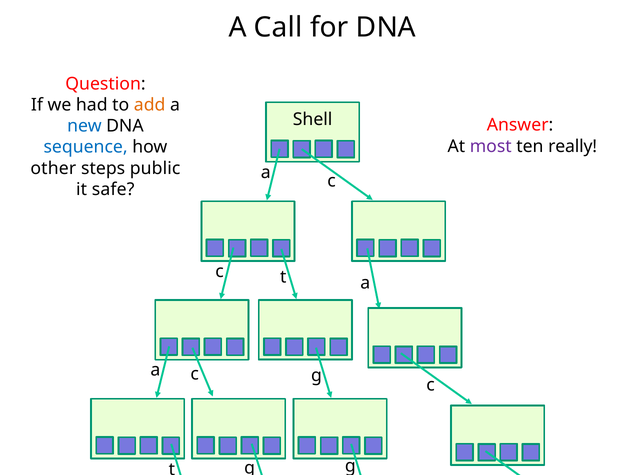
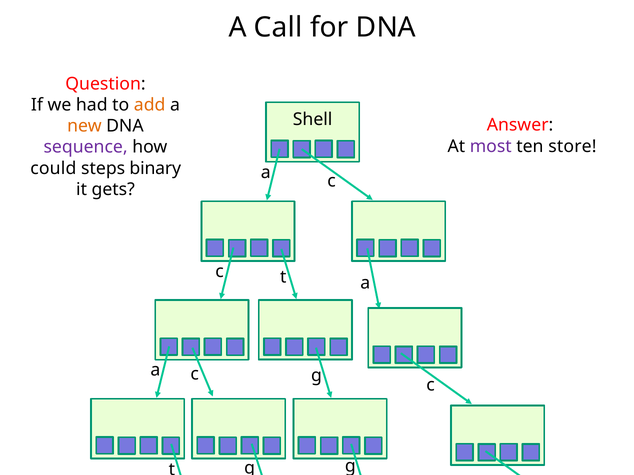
new colour: blue -> orange
really: really -> store
sequence colour: blue -> purple
other: other -> could
public: public -> binary
safe: safe -> gets
